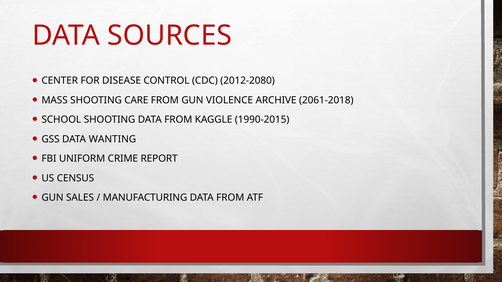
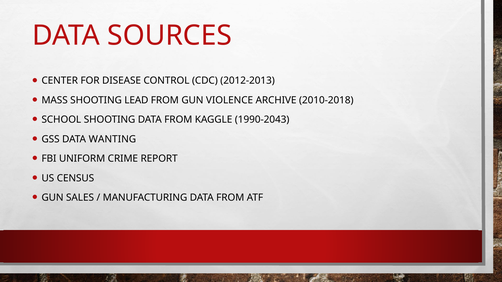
2012-2080: 2012-2080 -> 2012-2013
CARE: CARE -> LEAD
2061-2018: 2061-2018 -> 2010-2018
1990-2015: 1990-2015 -> 1990-2043
